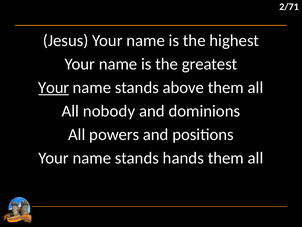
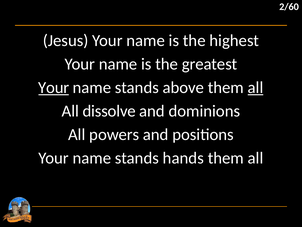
2/71: 2/71 -> 2/60
all at (256, 87) underline: none -> present
nobody: nobody -> dissolve
